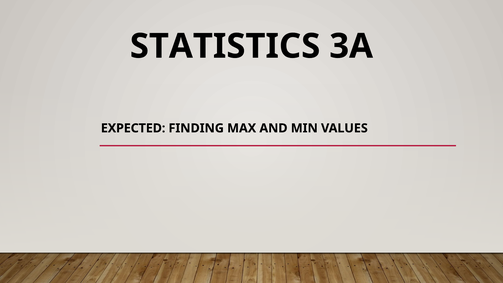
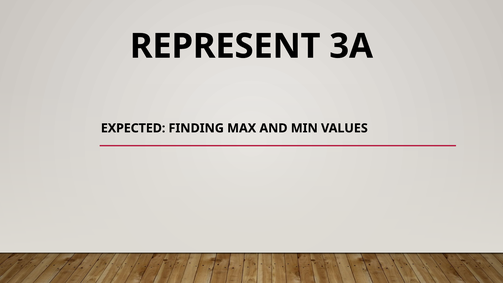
STATISTICS: STATISTICS -> REPRESENT
